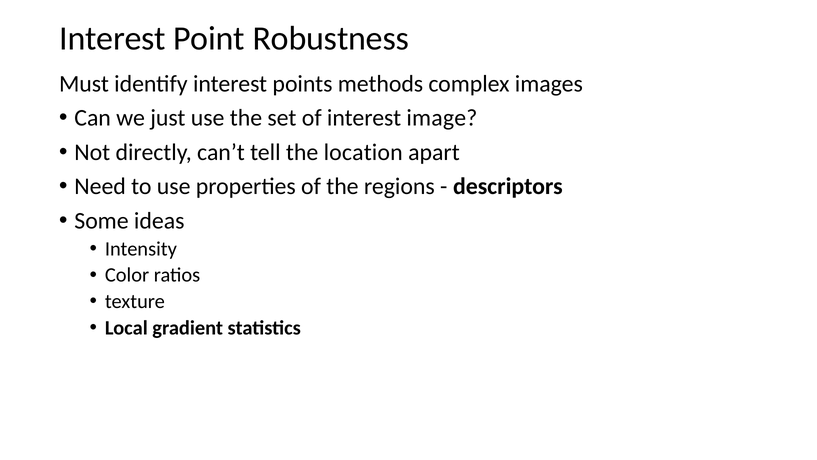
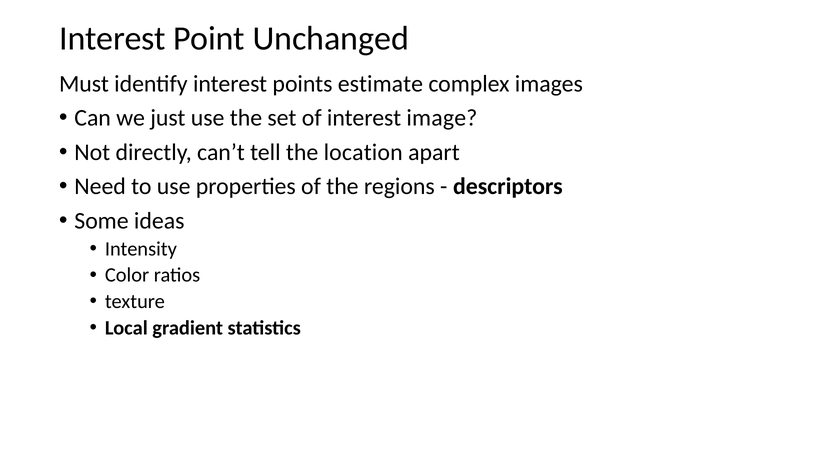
Robustness: Robustness -> Unchanged
methods: methods -> estimate
